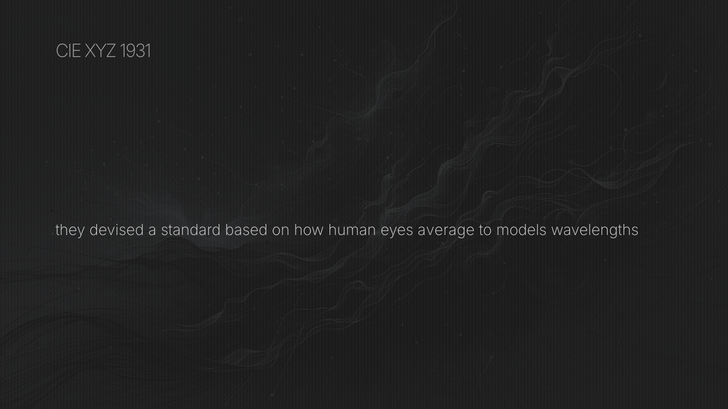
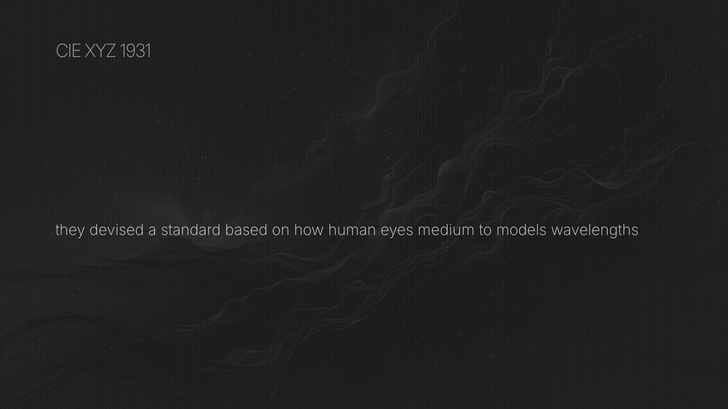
average: average -> medium
